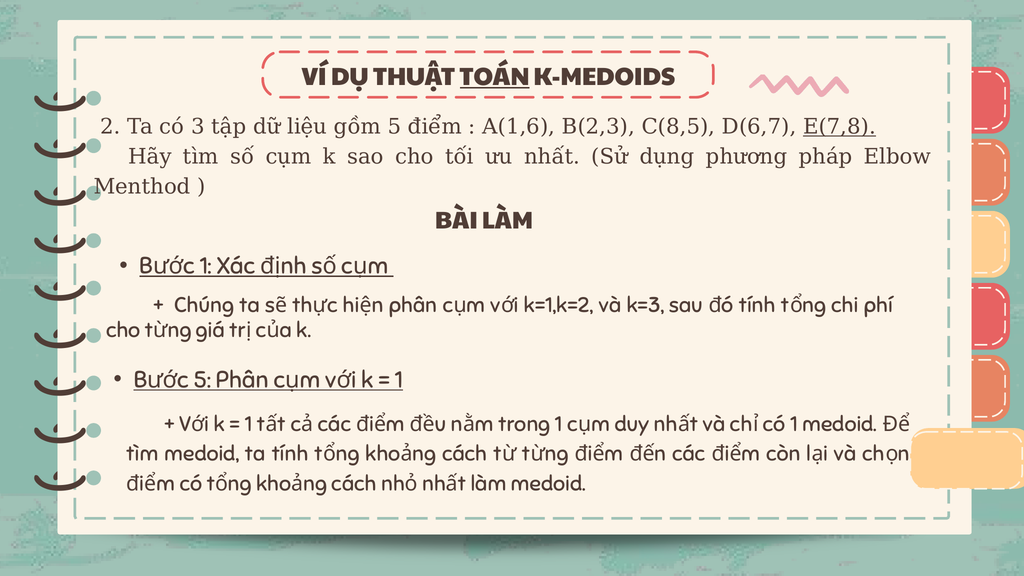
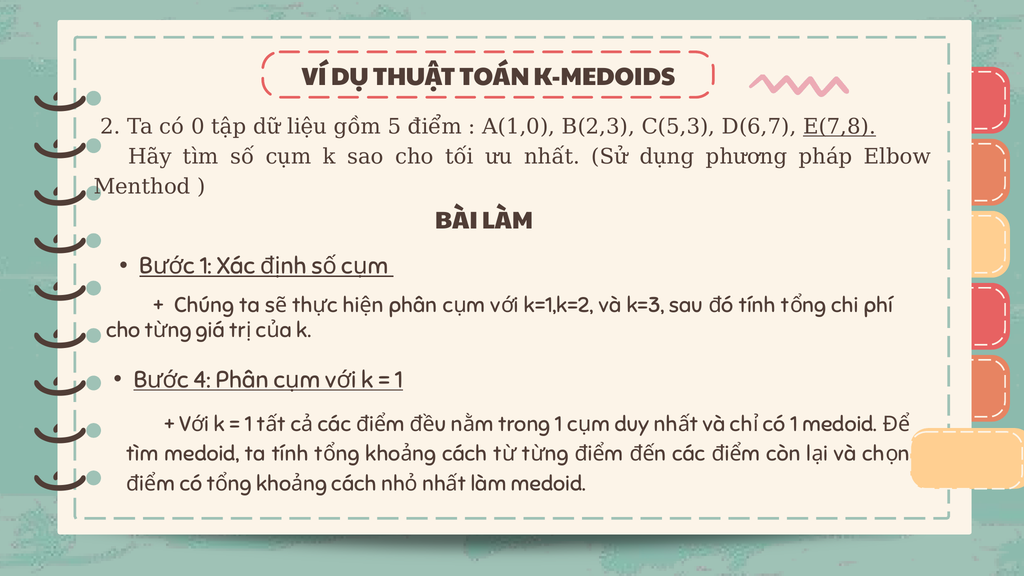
TOÁN underline: present -> none
3: 3 -> 0
A(1,6: A(1,6 -> A(1,0
C(8,5: C(8,5 -> C(5,3
5 at (202, 380): 5 -> 4
